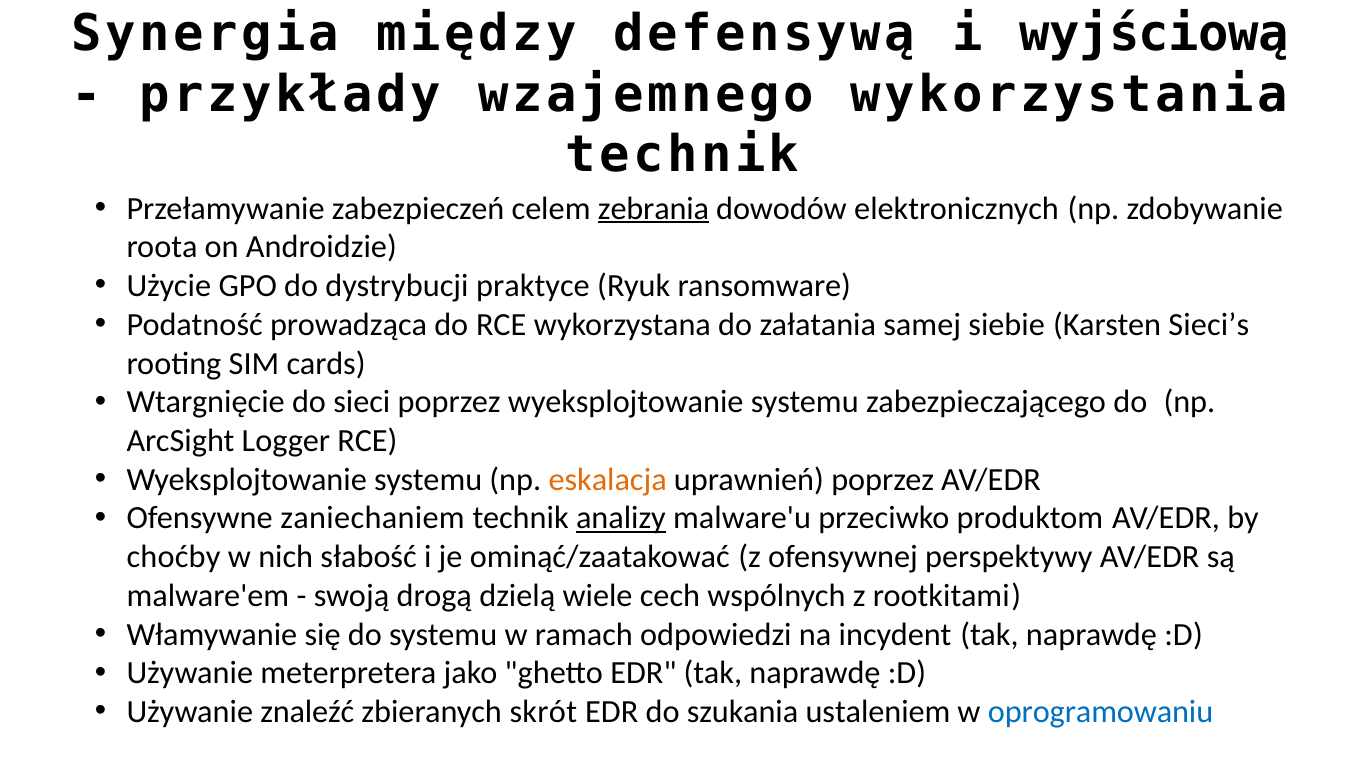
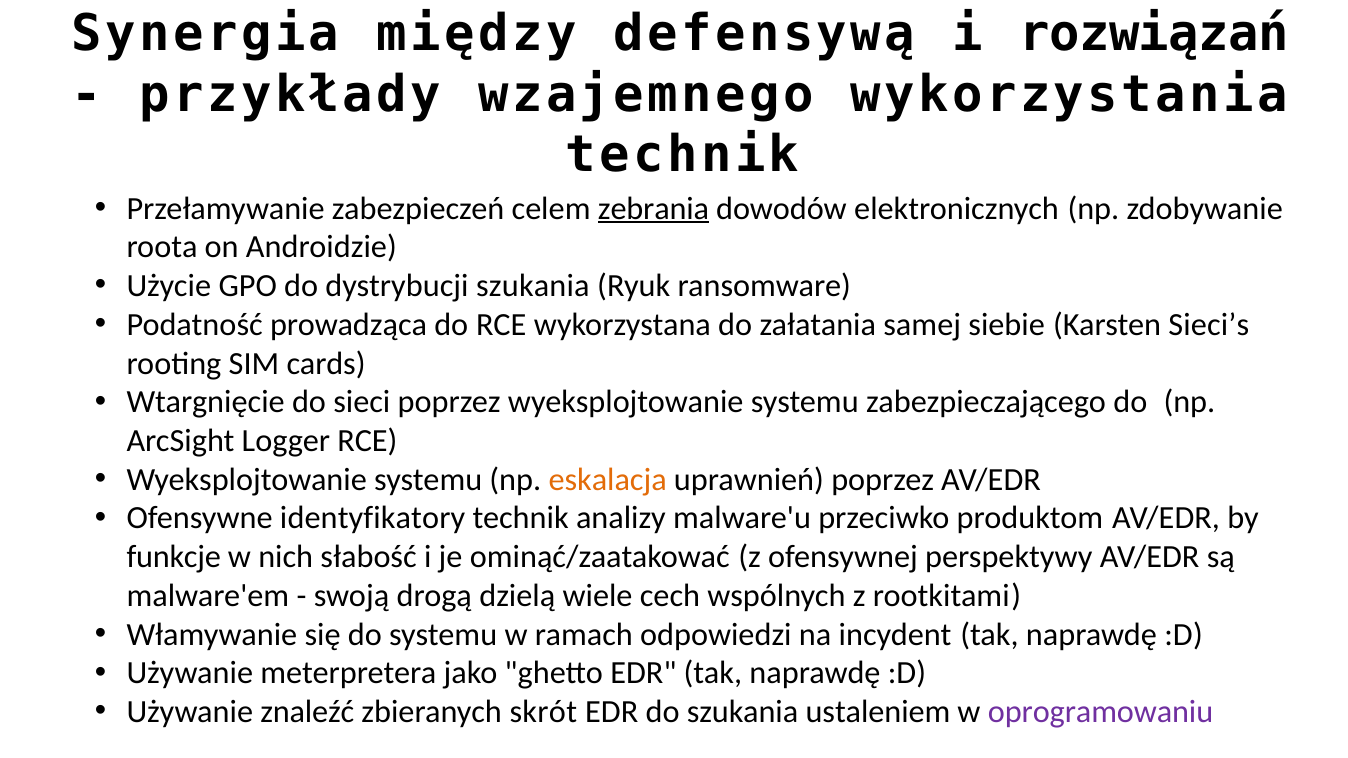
wyjściową: wyjściową -> rozwiązań
dystrybucji praktyce: praktyce -> szukania
zaniechaniem: zaniechaniem -> identyfikatory
analizy underline: present -> none
choćby: choćby -> funkcje
oprogramowaniu colour: blue -> purple
